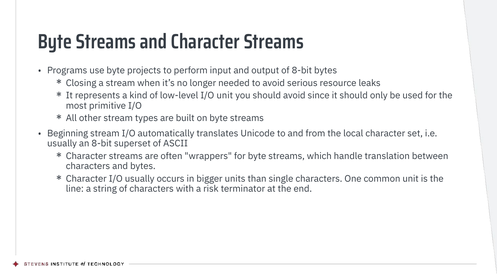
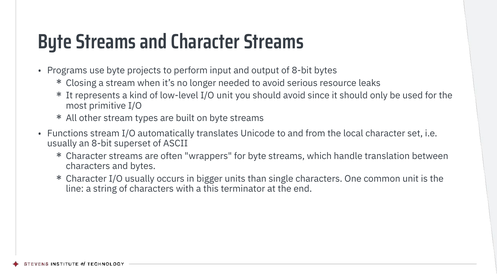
Beginning: Beginning -> Functions
risk: risk -> this
